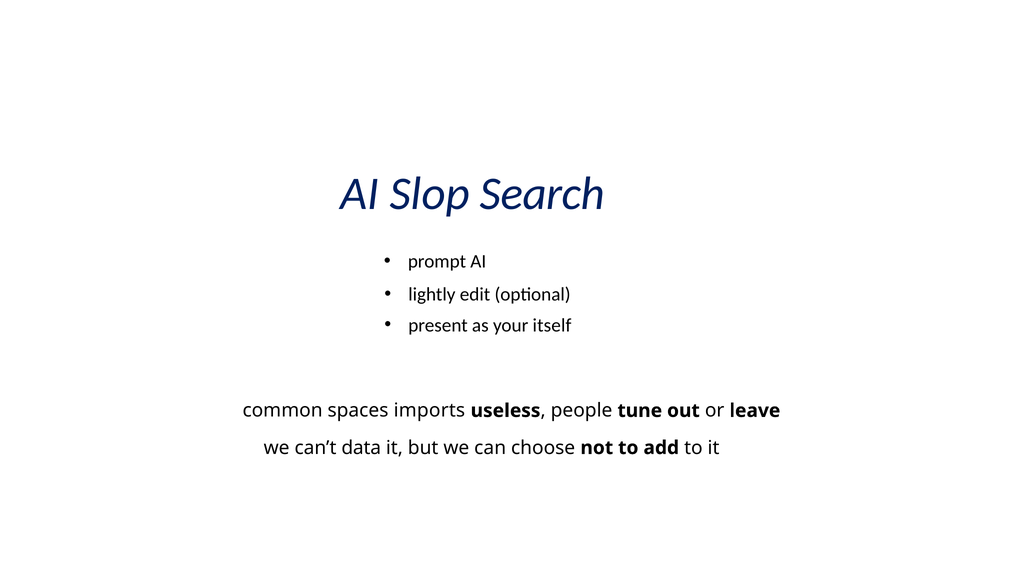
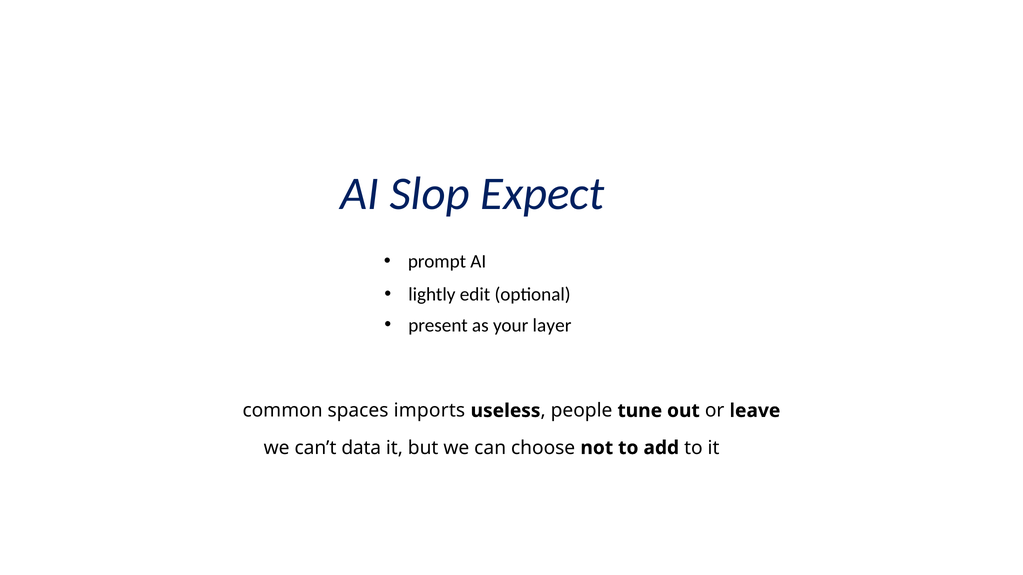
Search: Search -> Expect
itself: itself -> layer
